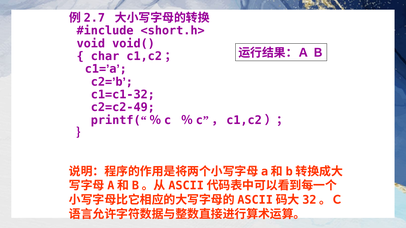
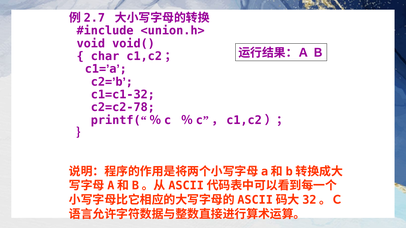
<short.h>: <short.h> -> <union.h>
c2=c2-49: c2=c2-49 -> c2=c2-78
